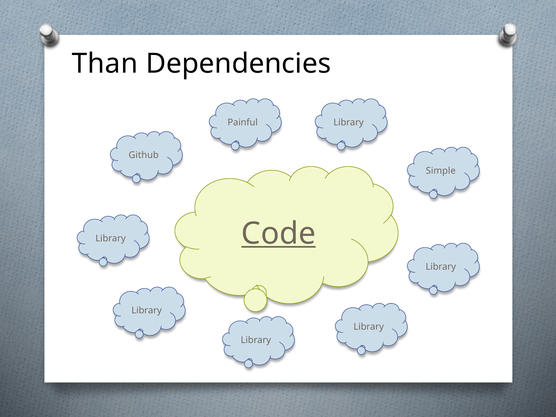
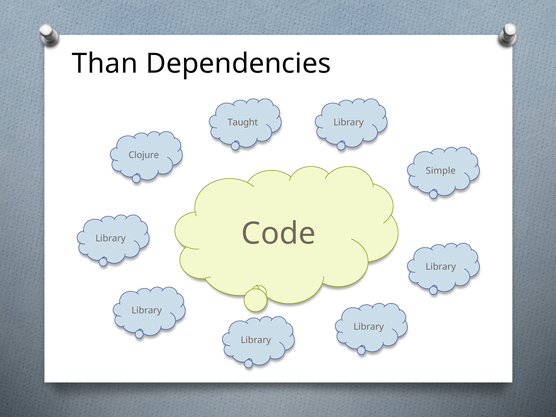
Painful: Painful -> Taught
Github: Github -> Clojure
Code underline: present -> none
